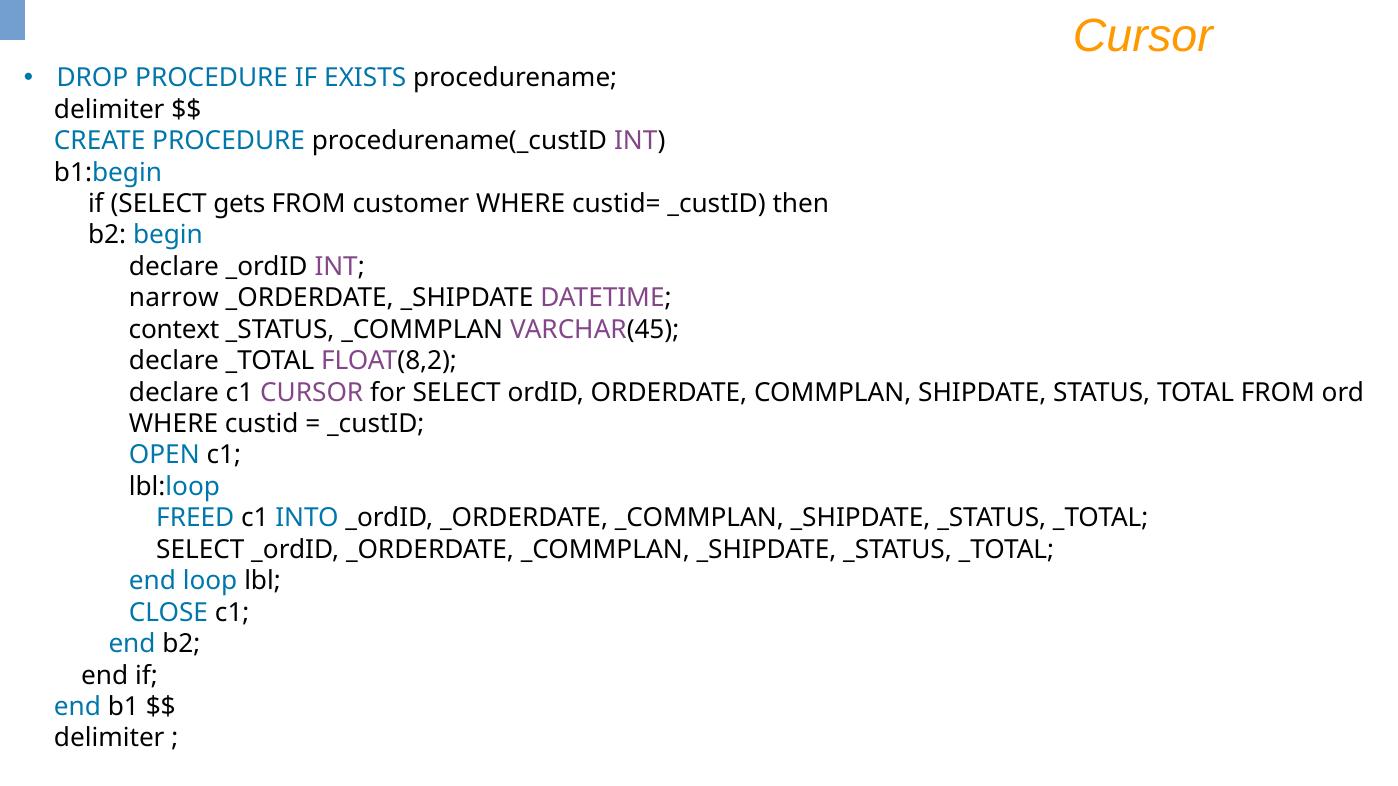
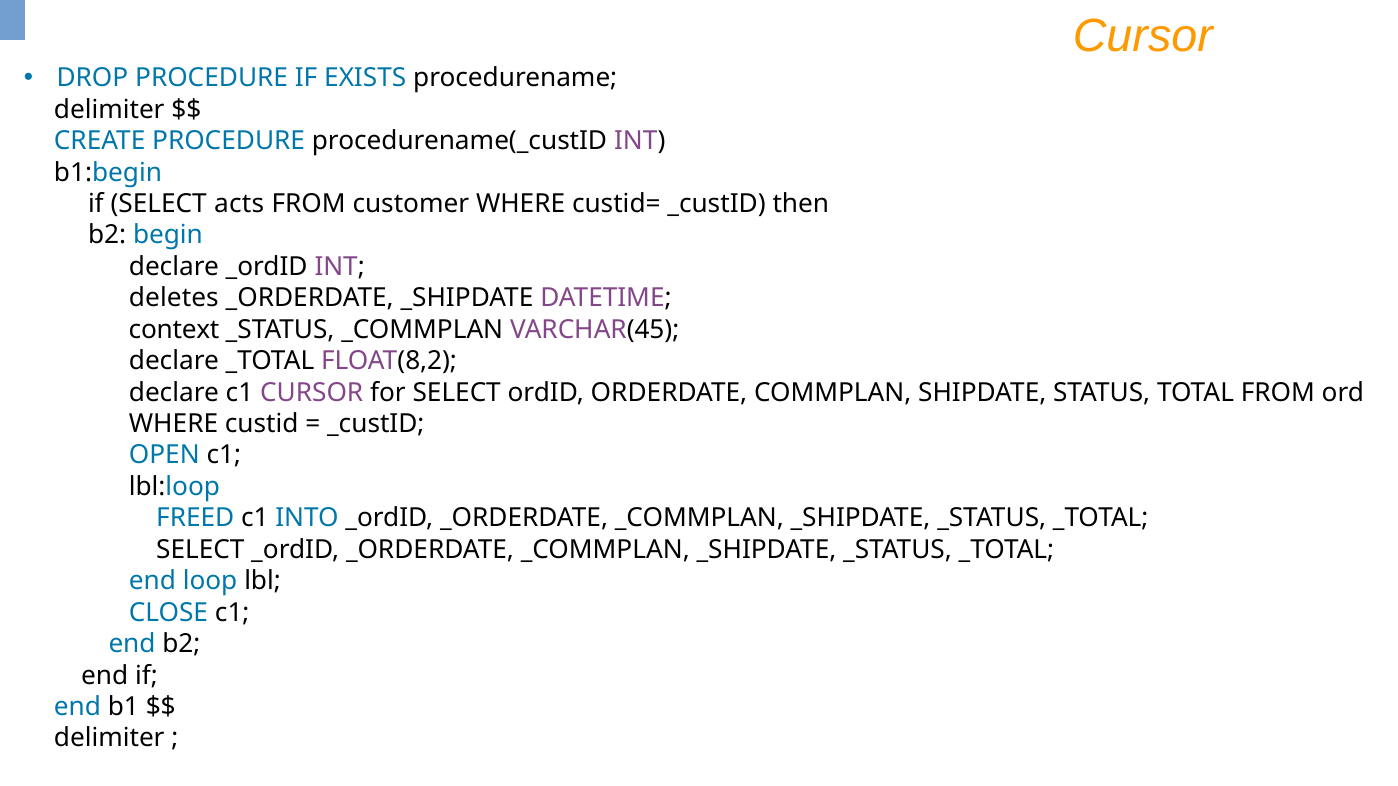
gets: gets -> acts
narrow: narrow -> deletes
